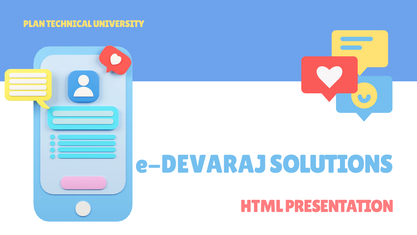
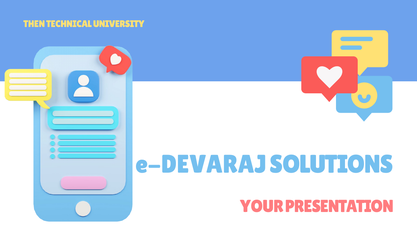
PLAN: PLAN -> THEN
HTML: HTML -> YOUR
